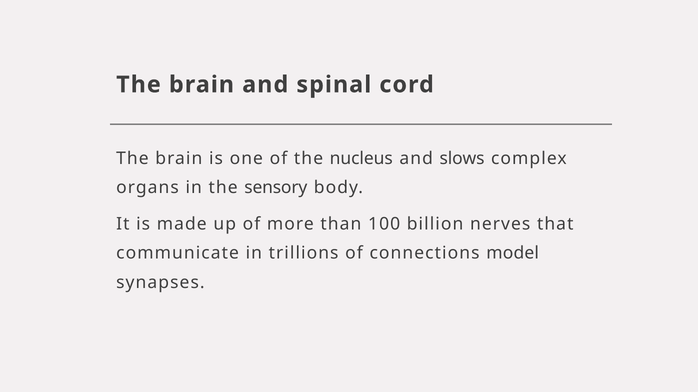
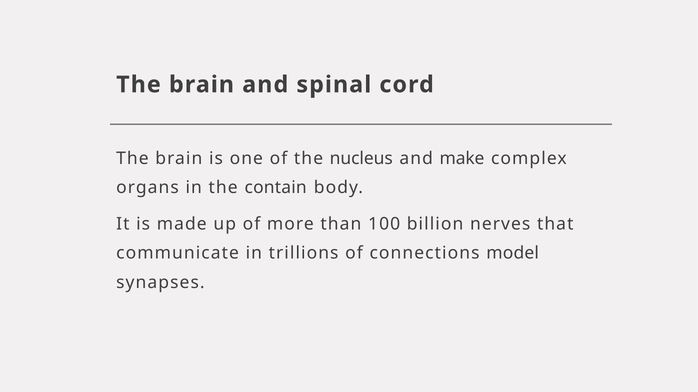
slows: slows -> make
sensory: sensory -> contain
